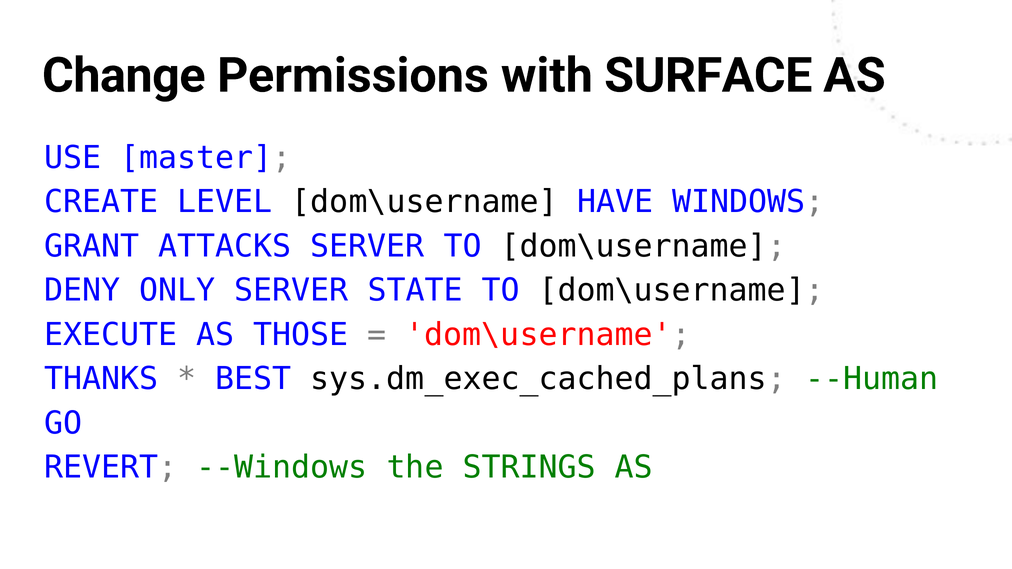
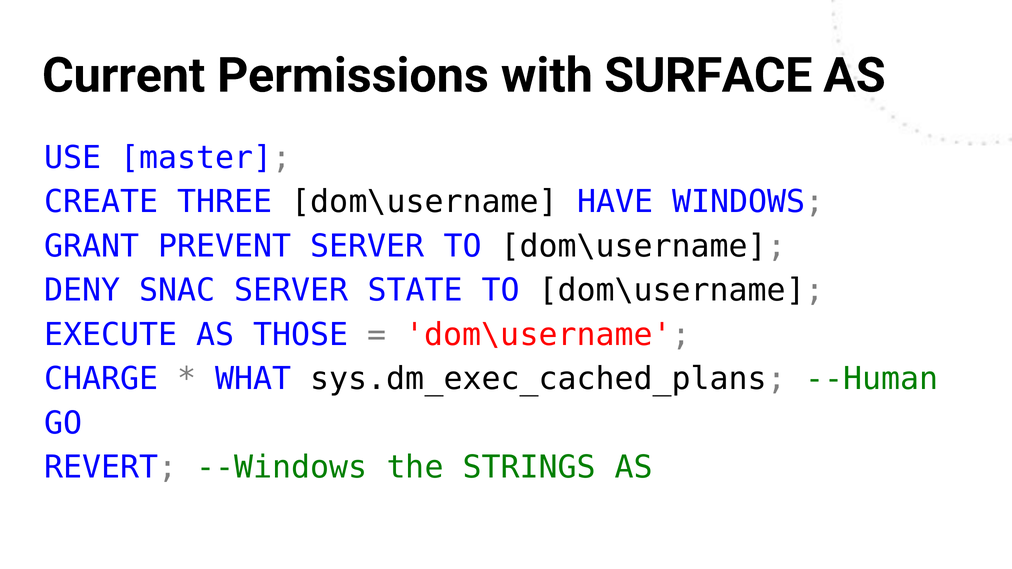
Change: Change -> Current
LEVEL: LEVEL -> THREE
ATTACKS: ATTACKS -> PREVENT
ONLY: ONLY -> SNAC
THANKS: THANKS -> CHARGE
BEST: BEST -> WHAT
